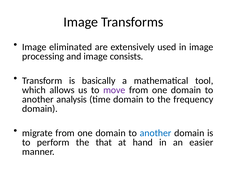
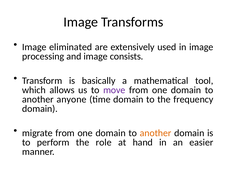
analysis: analysis -> anyone
another at (156, 133) colour: blue -> orange
that: that -> role
